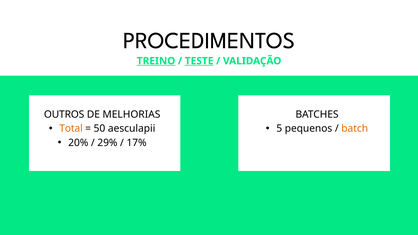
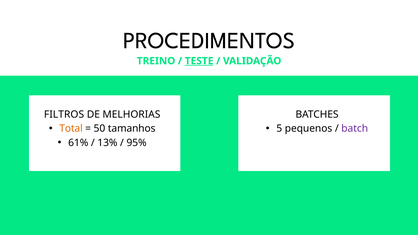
TREINO underline: present -> none
OUTROS: OUTROS -> FILTROS
aesculapii: aesculapii -> tamanhos
batch colour: orange -> purple
20%: 20% -> 61%
29%: 29% -> 13%
17%: 17% -> 95%
